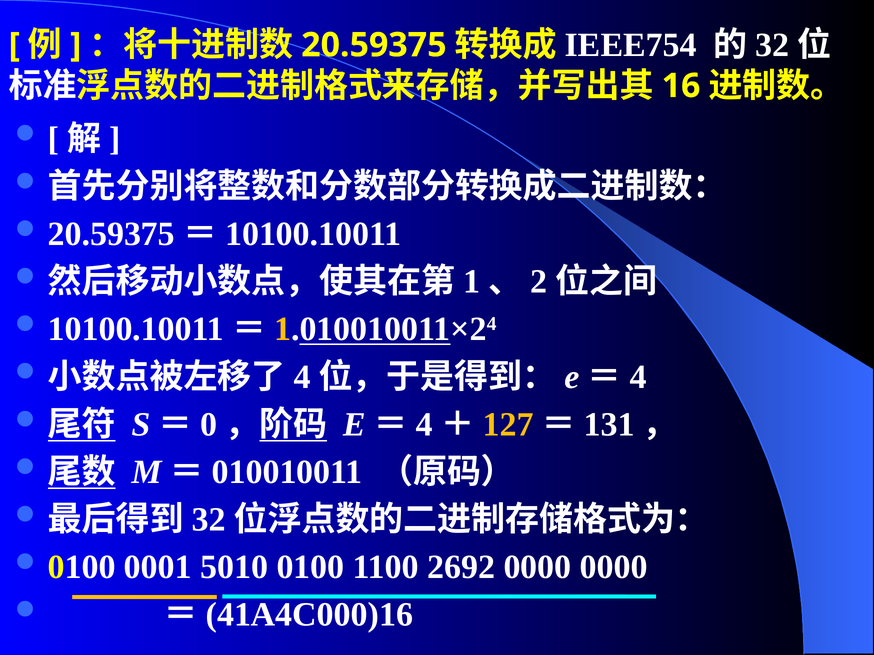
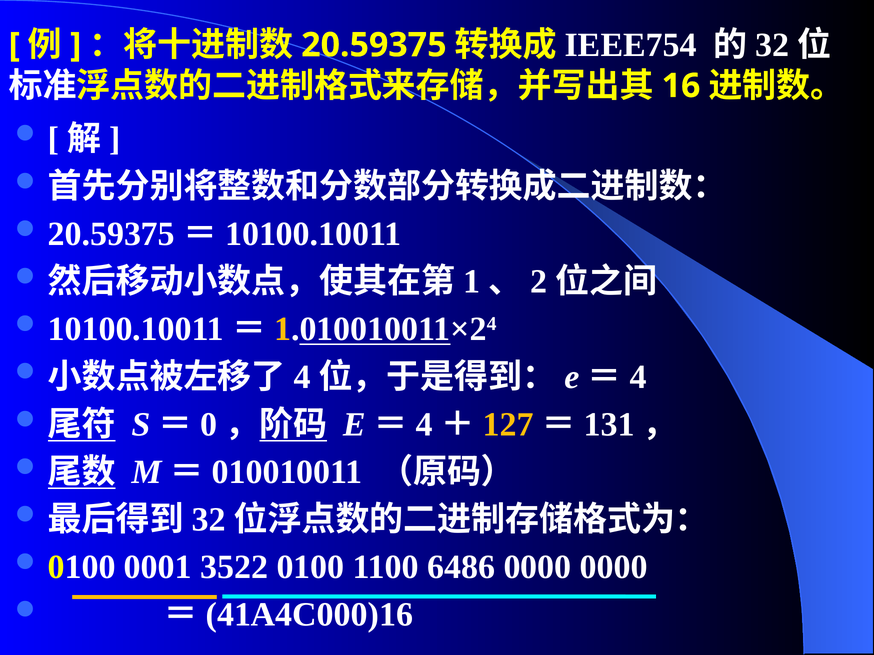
5010: 5010 -> 3522
2692: 2692 -> 6486
